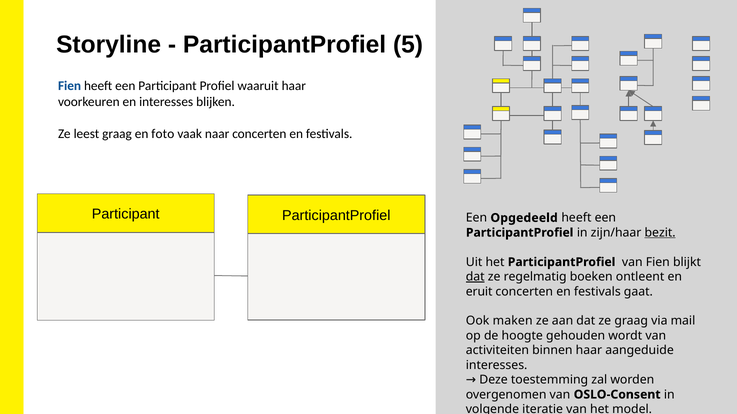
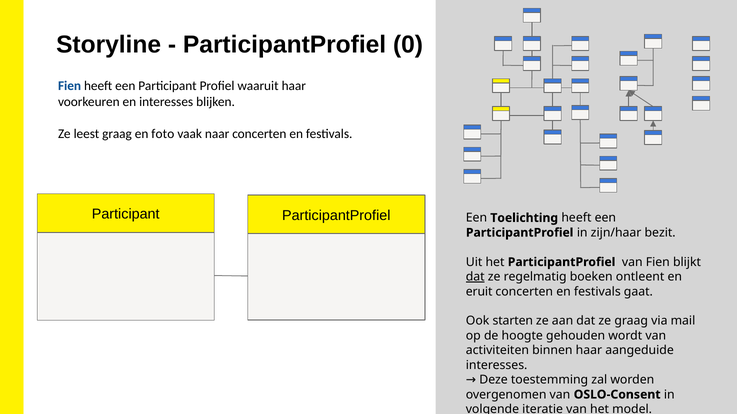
5: 5 -> 0
Opgedeeld: Opgedeeld -> Toelichting
bezit underline: present -> none
maken: maken -> starten
